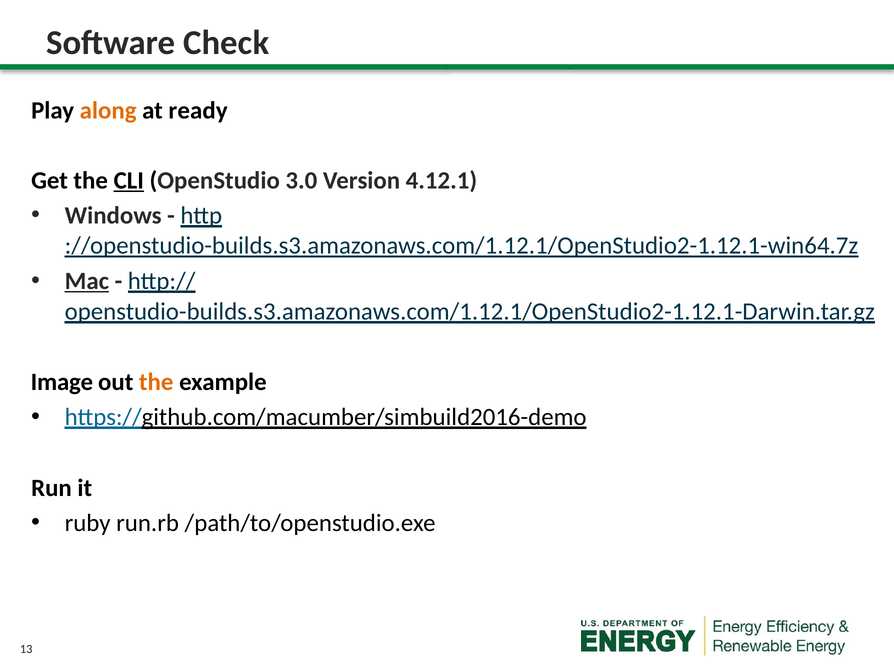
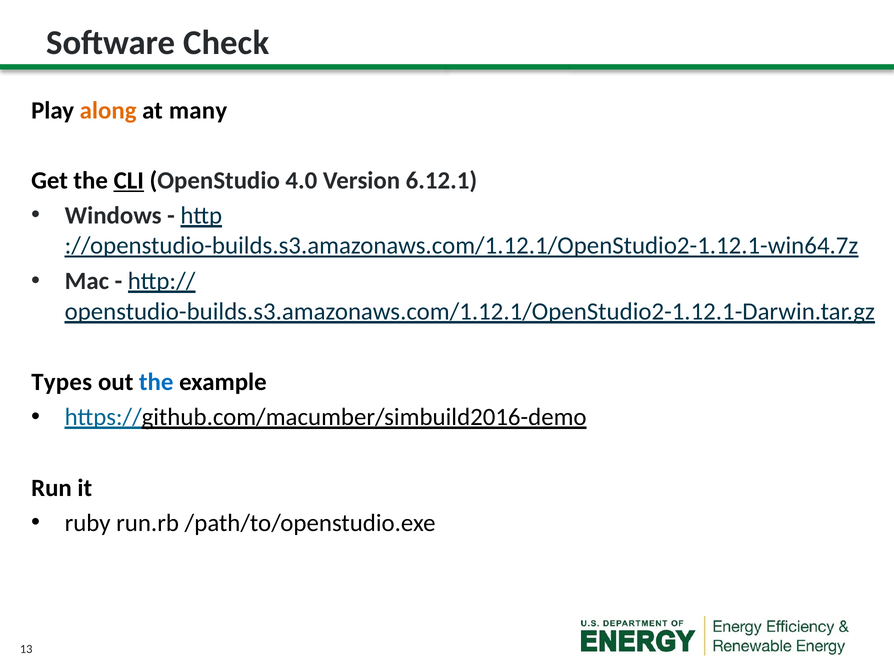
ready: ready -> many
3.0: 3.0 -> 4.0
4.12.1: 4.12.1 -> 6.12.1
Mac underline: present -> none
Image: Image -> Types
the at (156, 382) colour: orange -> blue
